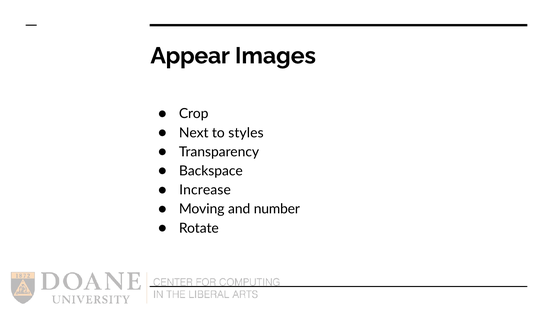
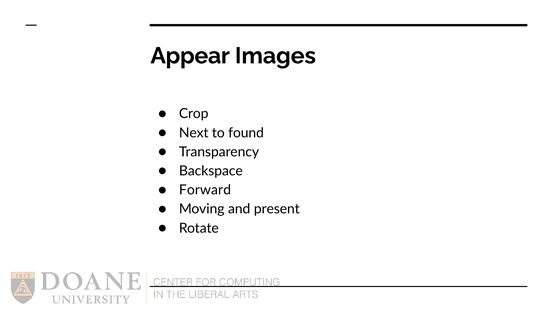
styles: styles -> found
Increase: Increase -> Forward
number: number -> present
